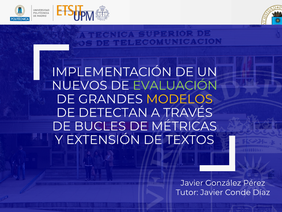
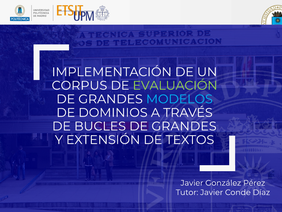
NUEVOS: NUEVOS -> CORPUS
MODELOS colour: yellow -> light blue
DETECTAN: DETECTAN -> DOMINIOS
BUCLES DE MÉTRICAS: MÉTRICAS -> GRANDES
